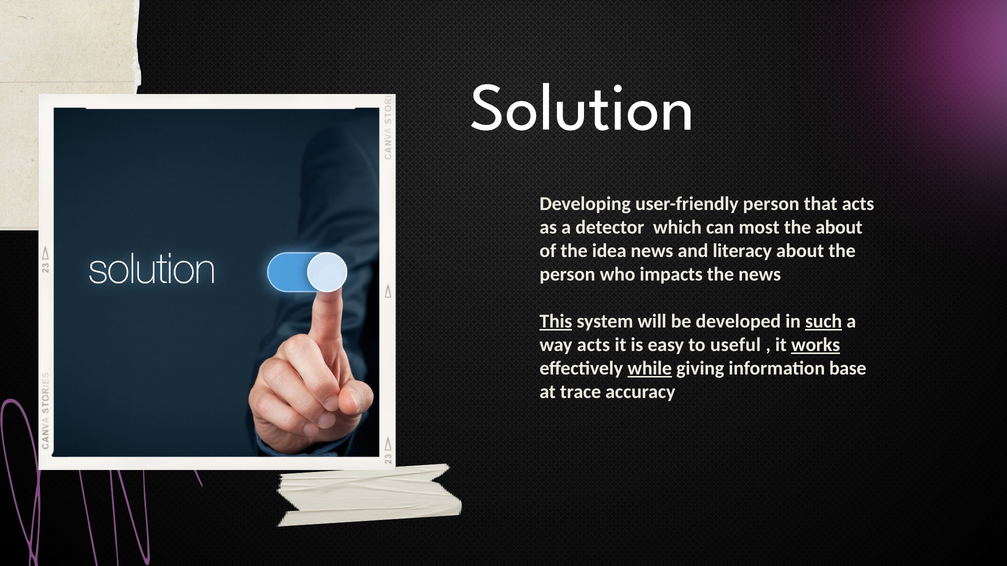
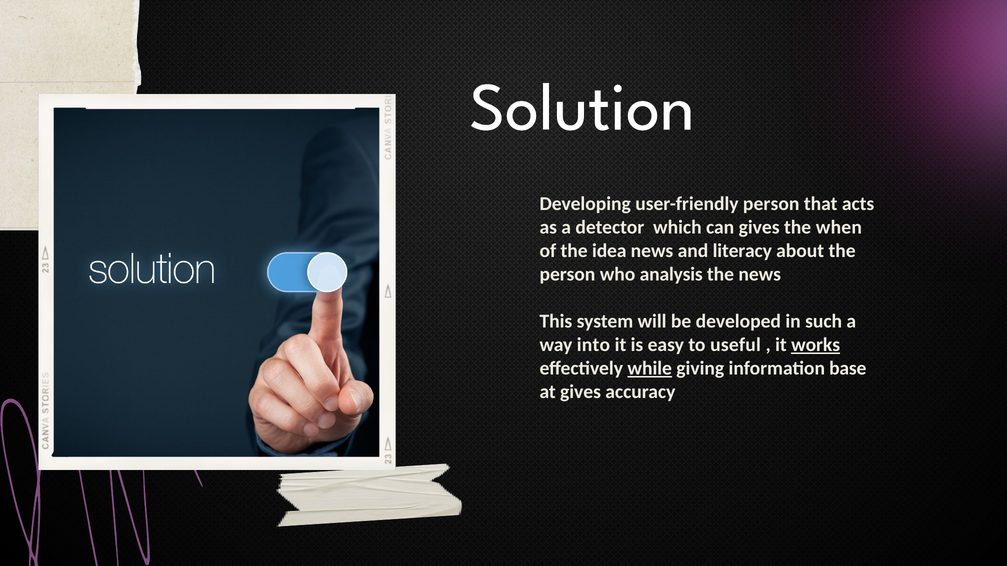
can most: most -> gives
the about: about -> when
impacts: impacts -> analysis
This underline: present -> none
such underline: present -> none
way acts: acts -> into
at trace: trace -> gives
